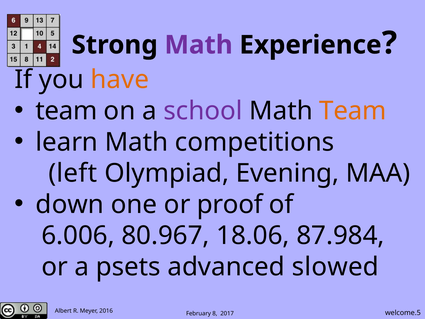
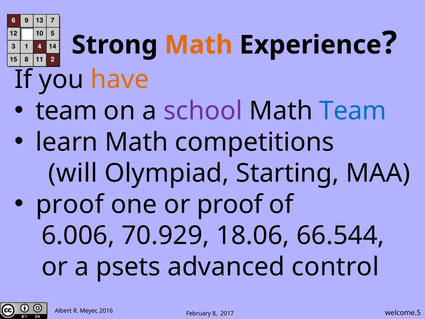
Math at (199, 45) colour: purple -> orange
Team at (353, 111) colour: orange -> blue
left: left -> will
Evening: Evening -> Starting
down at (70, 204): down -> proof
80.967: 80.967 -> 70.929
87.984: 87.984 -> 66.544
slowed: slowed -> control
